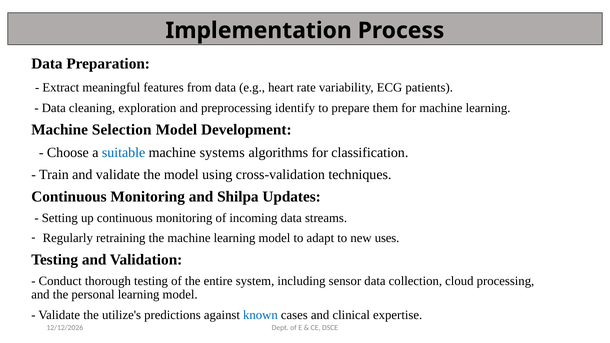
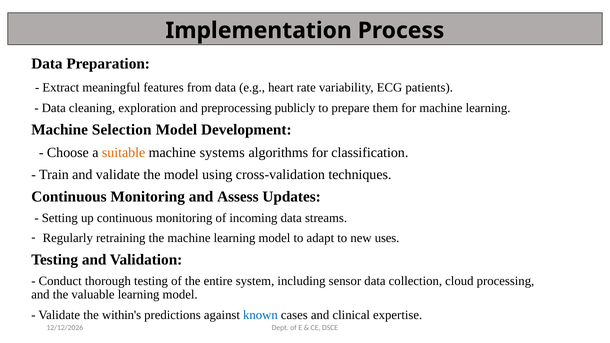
identify: identify -> publicly
suitable colour: blue -> orange
Shilpa: Shilpa -> Assess
personal: personal -> valuable
utilize's: utilize's -> within's
